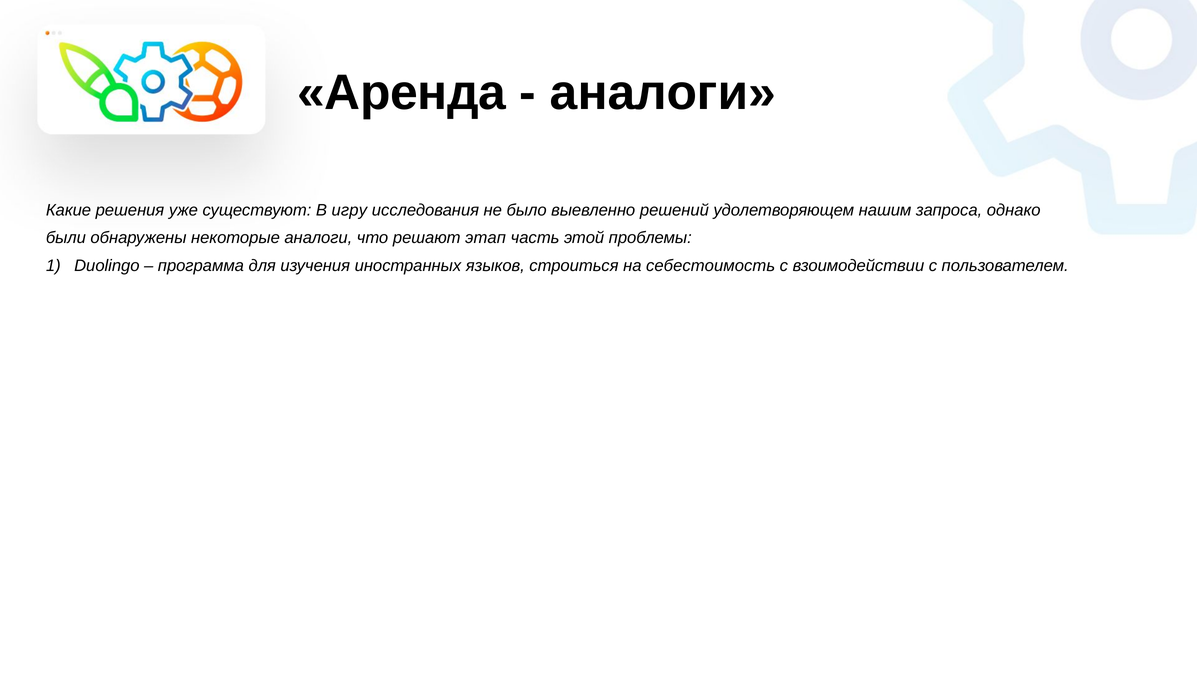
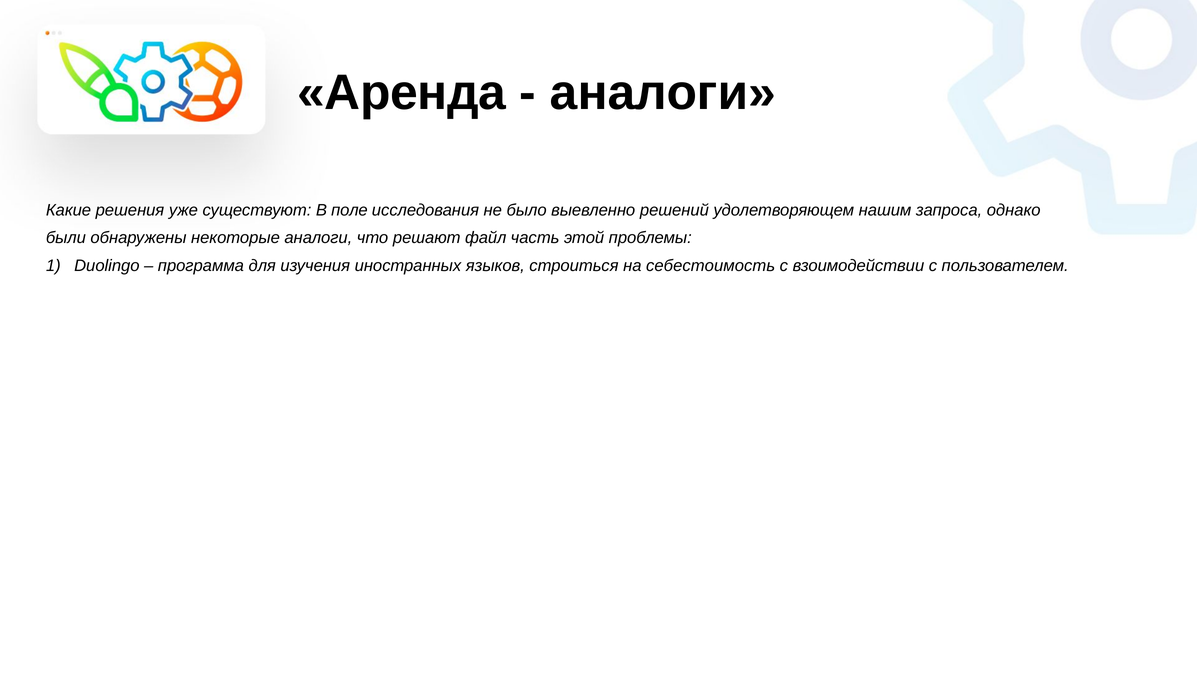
игру: игру -> поле
этап: этап -> файл
